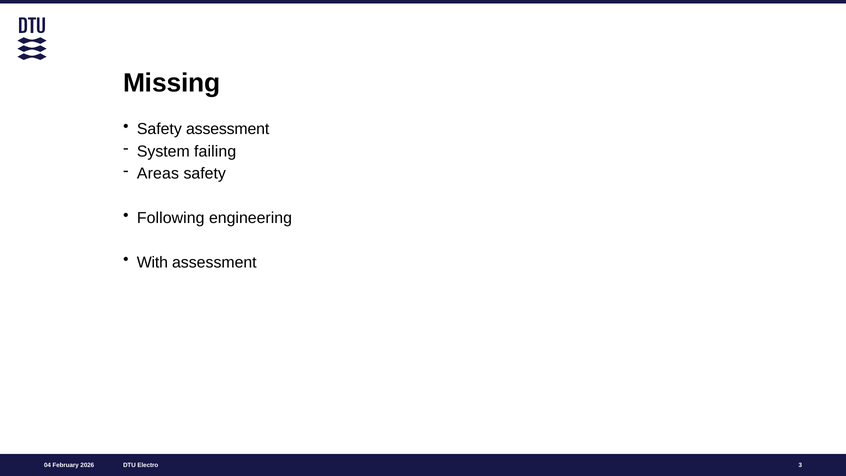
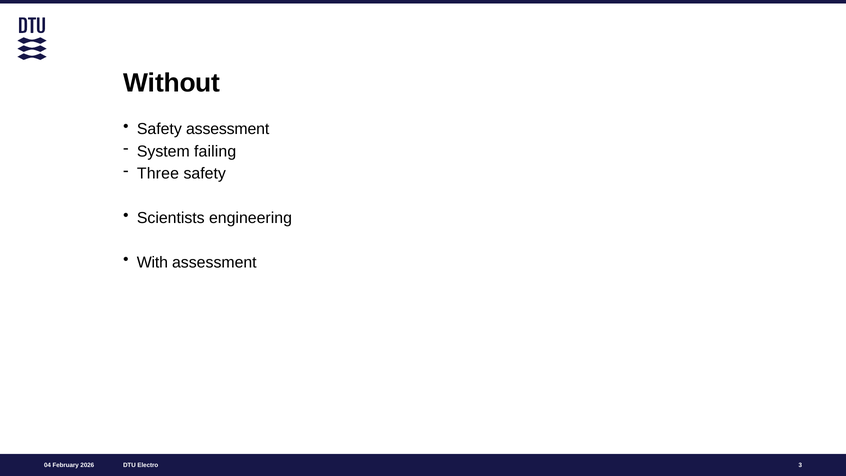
Missing: Missing -> Without
Areas: Areas -> Three
Following: Following -> Scientists
